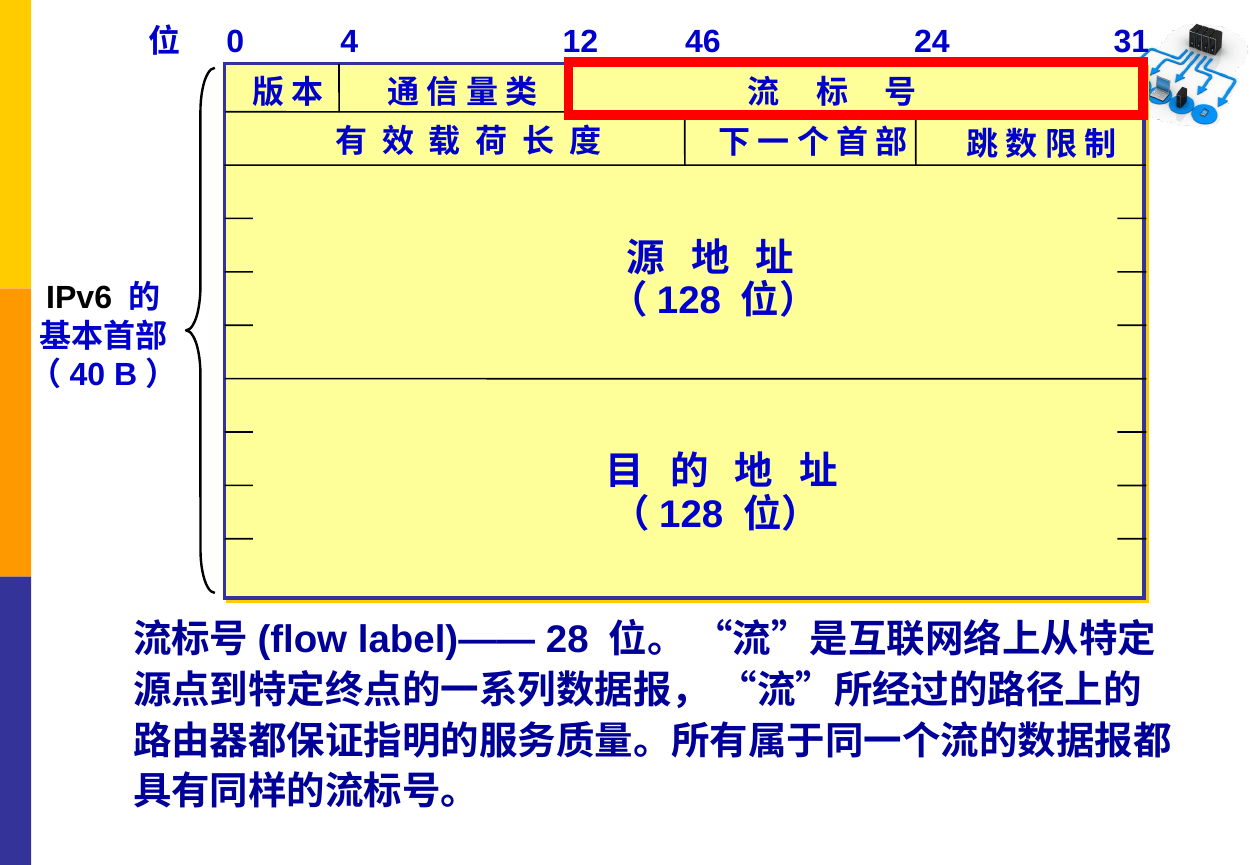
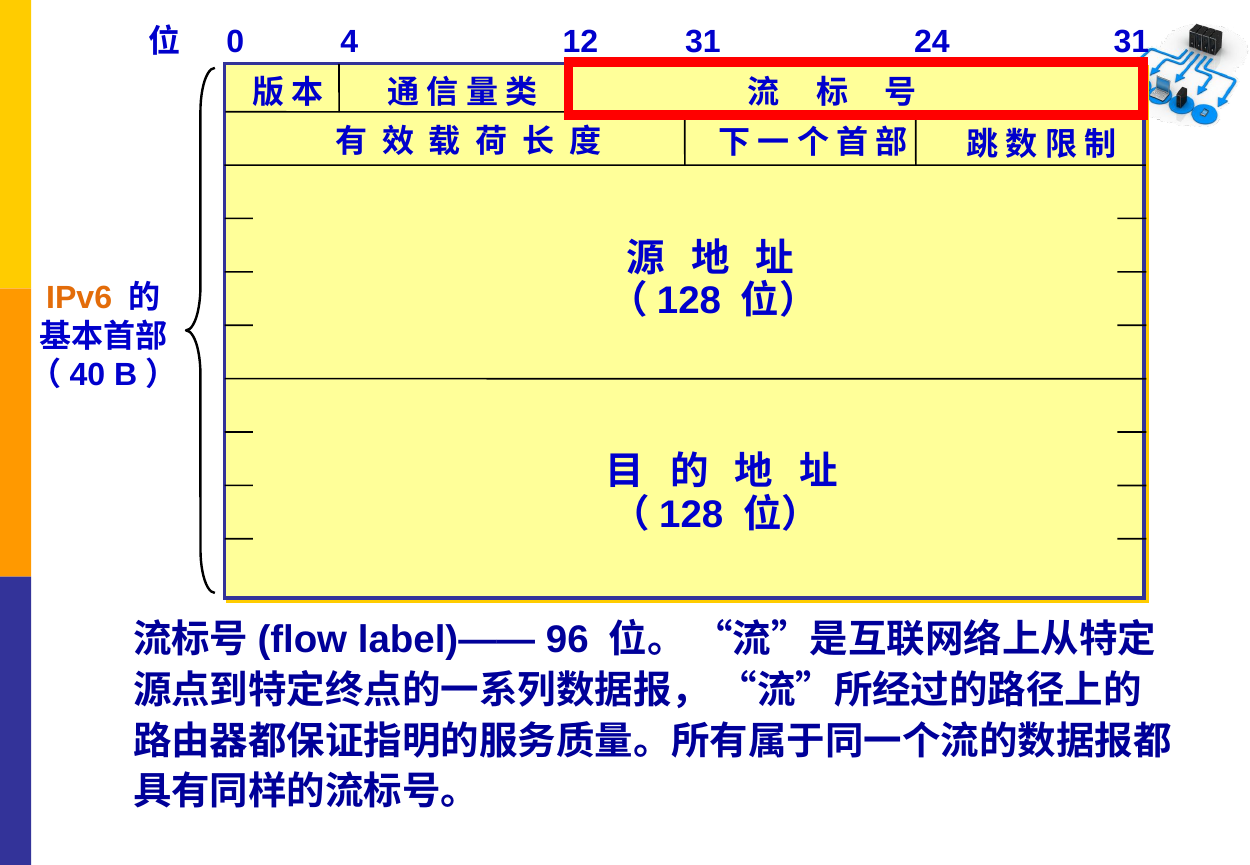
4 46: 46 -> 31
IPv6 colour: black -> orange
28: 28 -> 96
